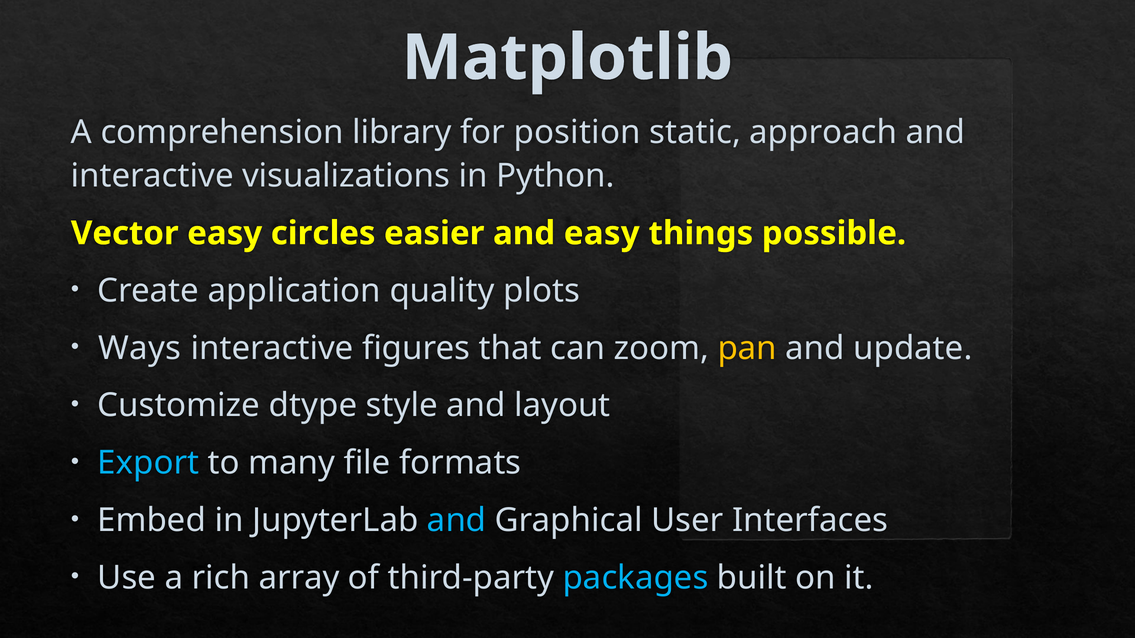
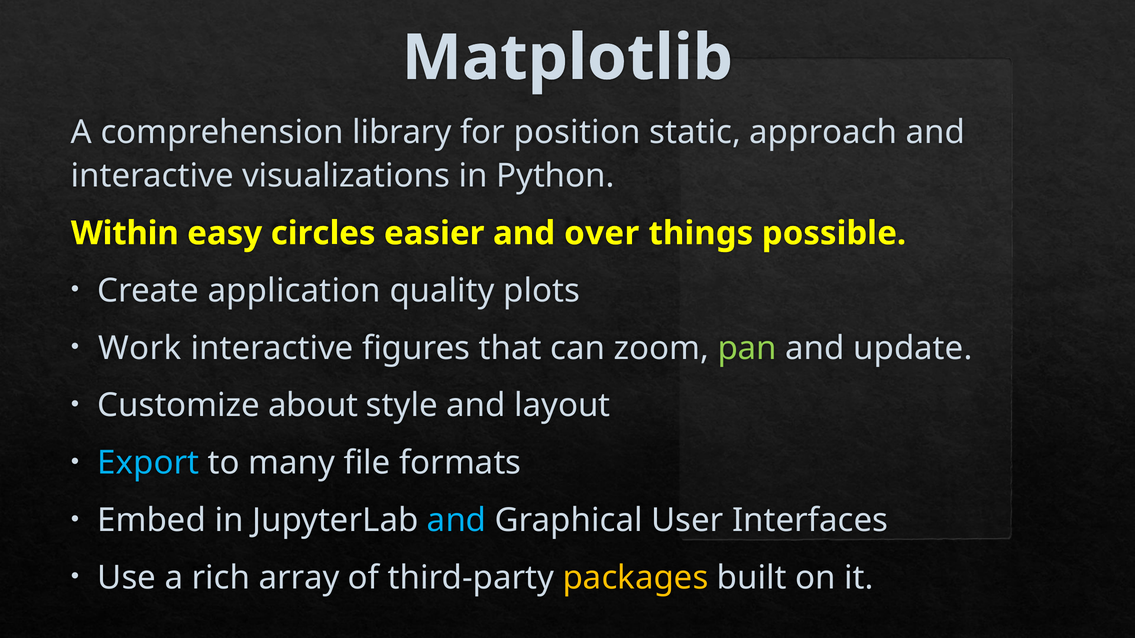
Vector: Vector -> Within
and easy: easy -> over
Ways: Ways -> Work
pan colour: yellow -> light green
dtype: dtype -> about
packages colour: light blue -> yellow
